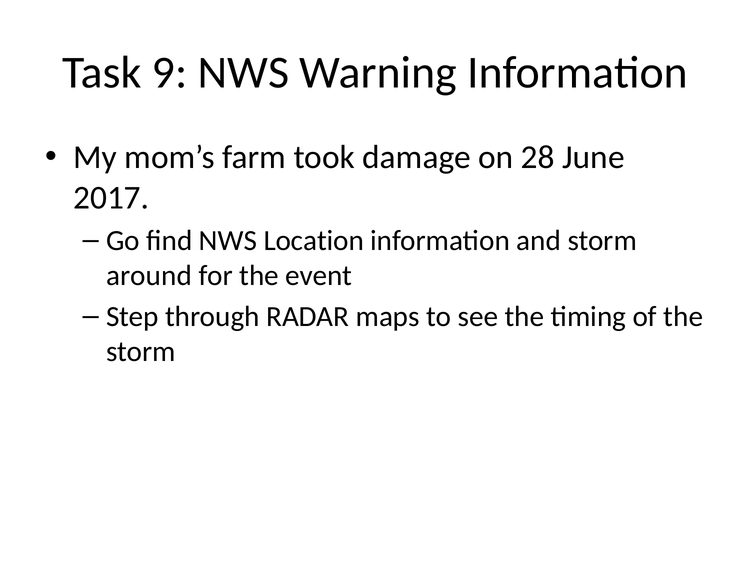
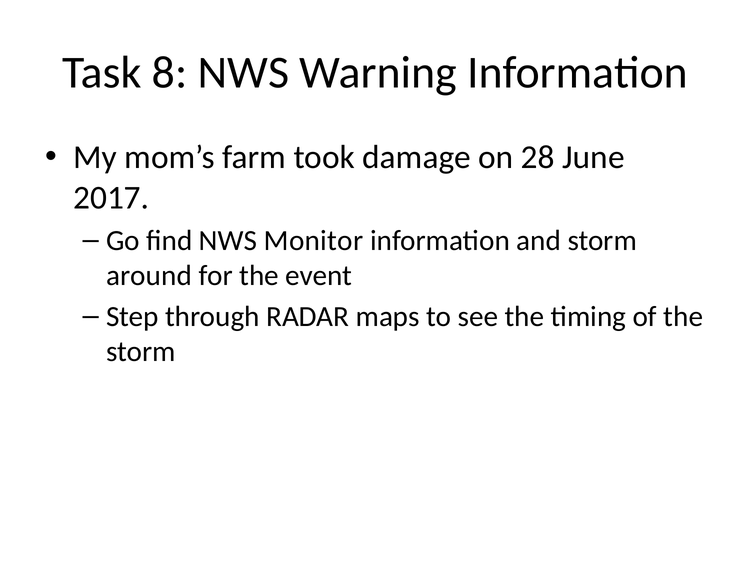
9: 9 -> 8
Location: Location -> Monitor
